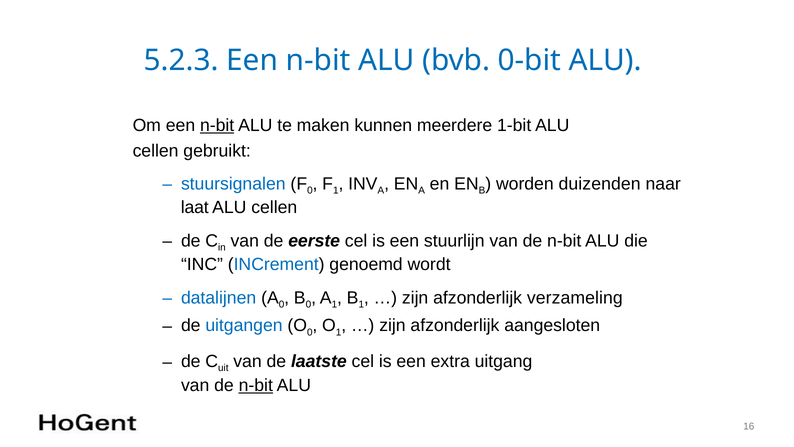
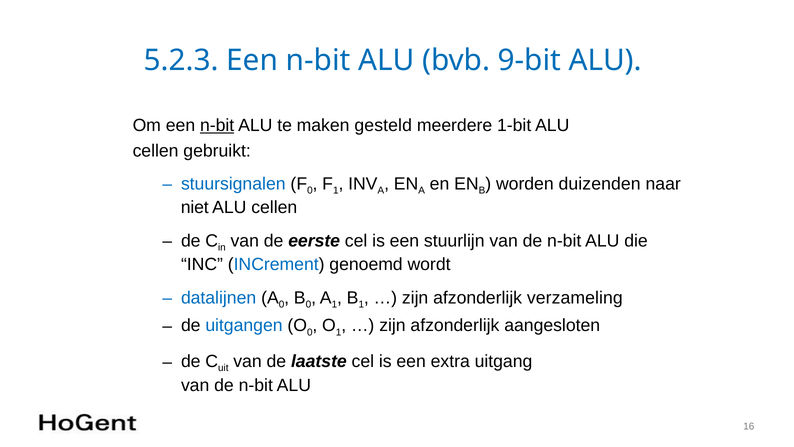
0-bit: 0-bit -> 9-bit
kunnen: kunnen -> gesteld
laat: laat -> niet
n-bit at (256, 385) underline: present -> none
